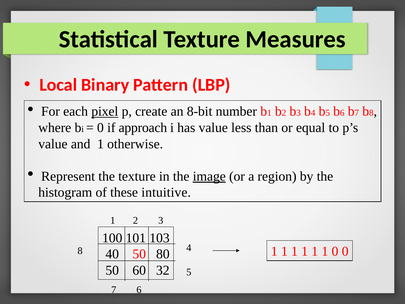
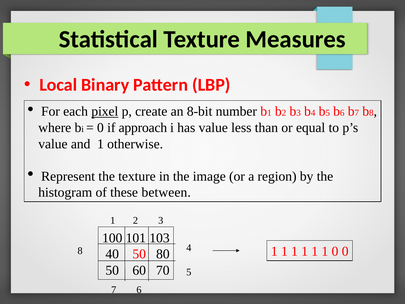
image underline: present -> none
intuitive: intuitive -> between
32: 32 -> 70
